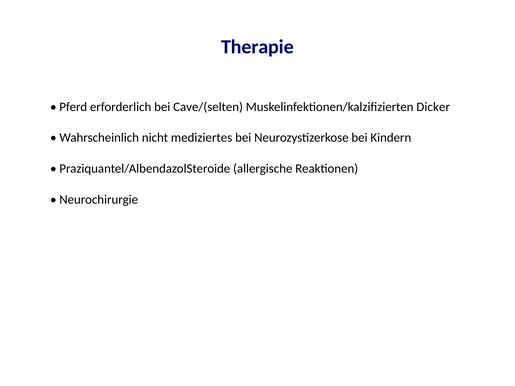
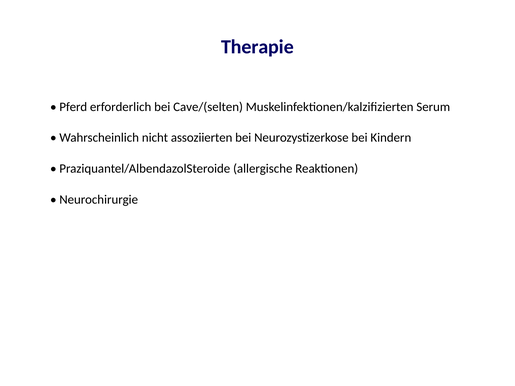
Dicker: Dicker -> Serum
mediziertes: mediziertes -> assoziierten
